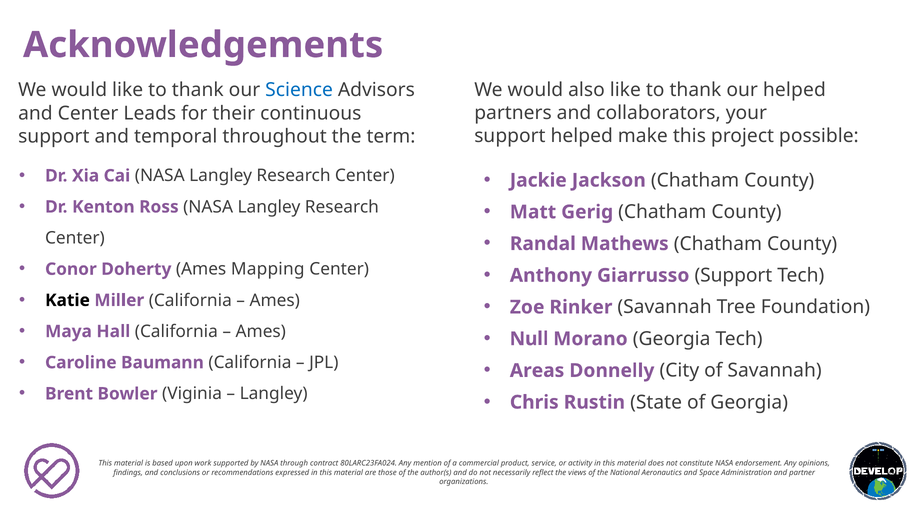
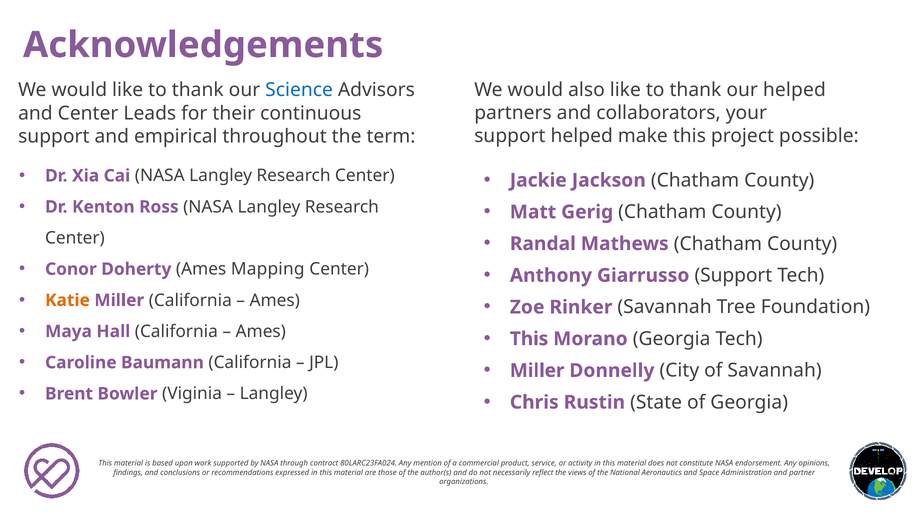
temporal: temporal -> empirical
Katie colour: black -> orange
Null at (529, 339): Null -> This
Areas at (537, 371): Areas -> Miller
